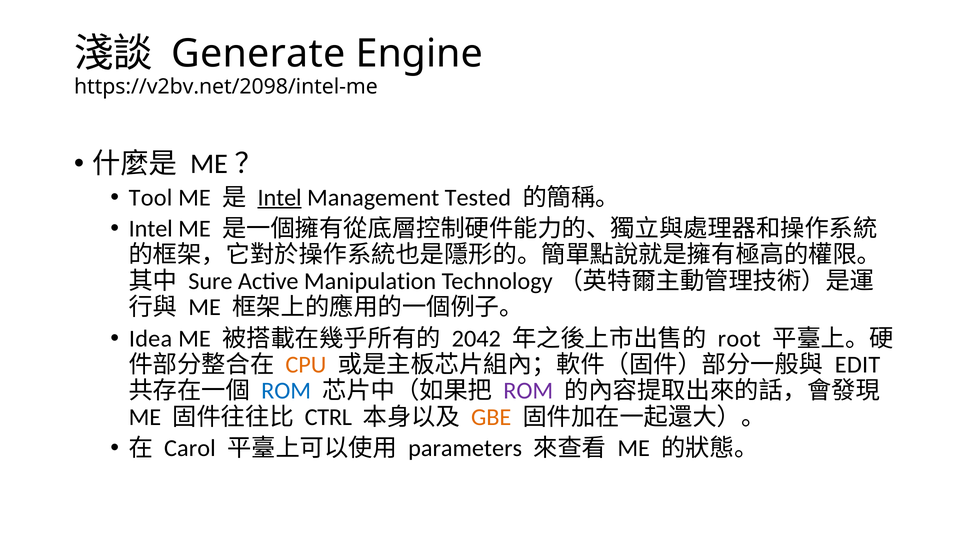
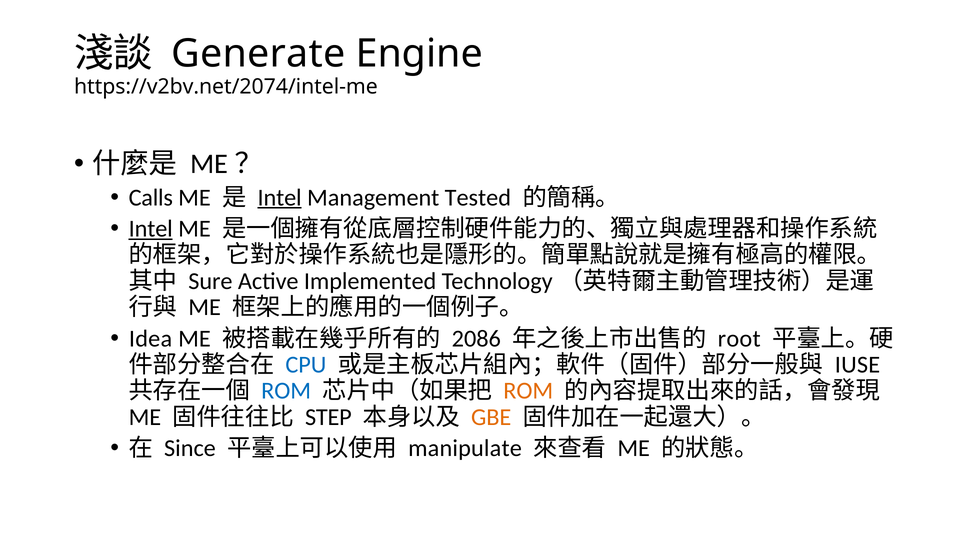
https://v2bv.net/2098/intel-me: https://v2bv.net/2098/intel-me -> https://v2bv.net/2074/intel-me
Tool: Tool -> Calls
Intel at (151, 229) underline: none -> present
Manipulation: Manipulation -> Implemented
2042: 2042 -> 2086
CPU colour: orange -> blue
EDIT: EDIT -> IUSE
ROM at (528, 391) colour: purple -> orange
CTRL: CTRL -> STEP
Carol: Carol -> Since
parameters: parameters -> manipulate
